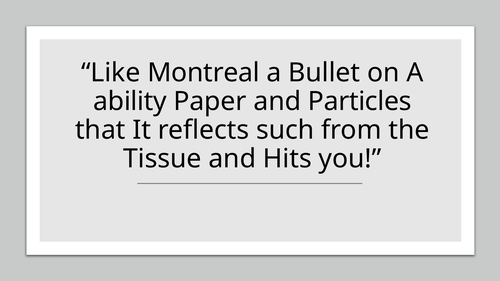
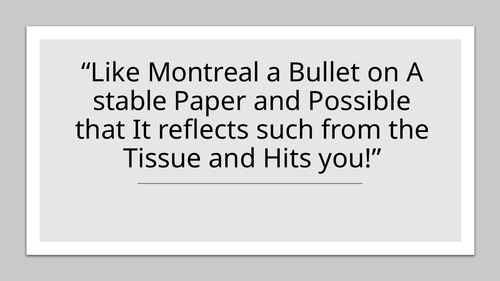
ability: ability -> stable
Particles: Particles -> Possible
